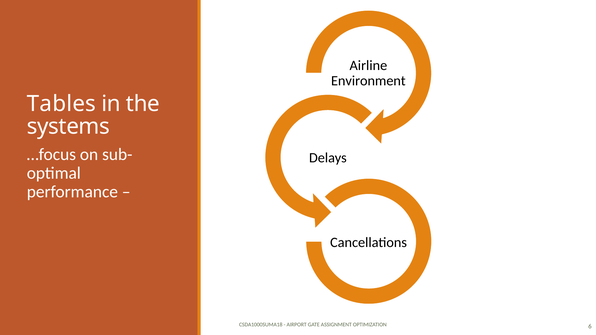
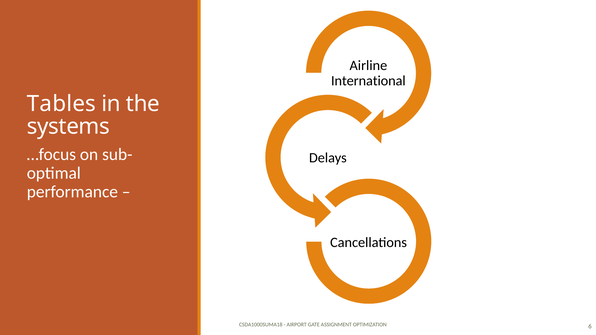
Environment: Environment -> International
